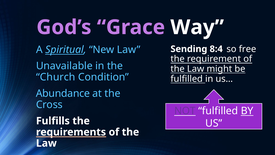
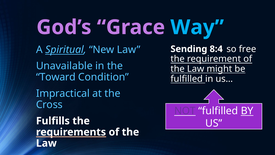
Way colour: white -> light blue
Church: Church -> Toward
Abundance: Abundance -> Impractical
